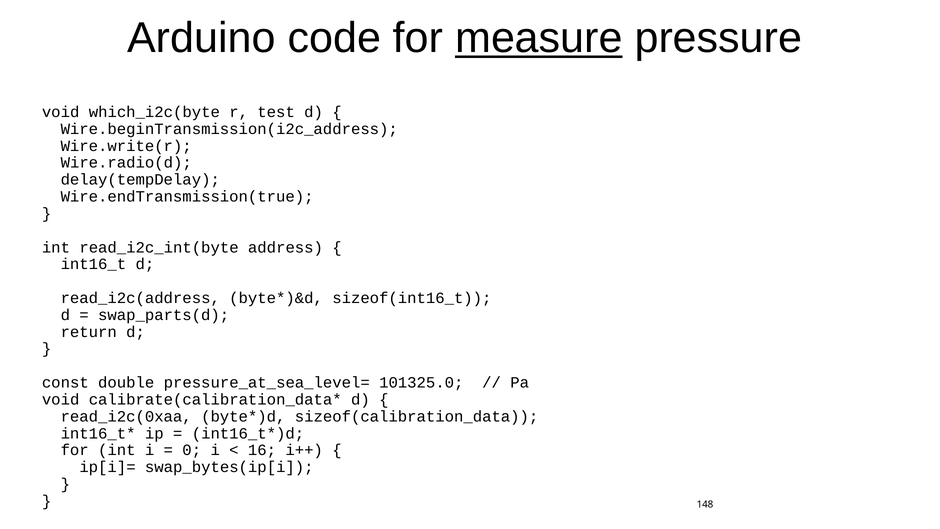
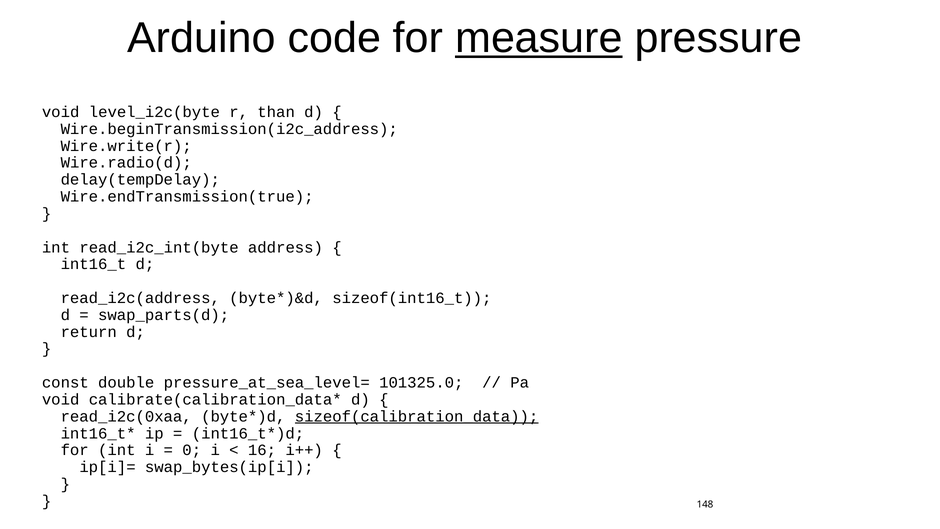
which_i2c(byte: which_i2c(byte -> level_i2c(byte
test: test -> than
sizeof(calibration_data underline: none -> present
